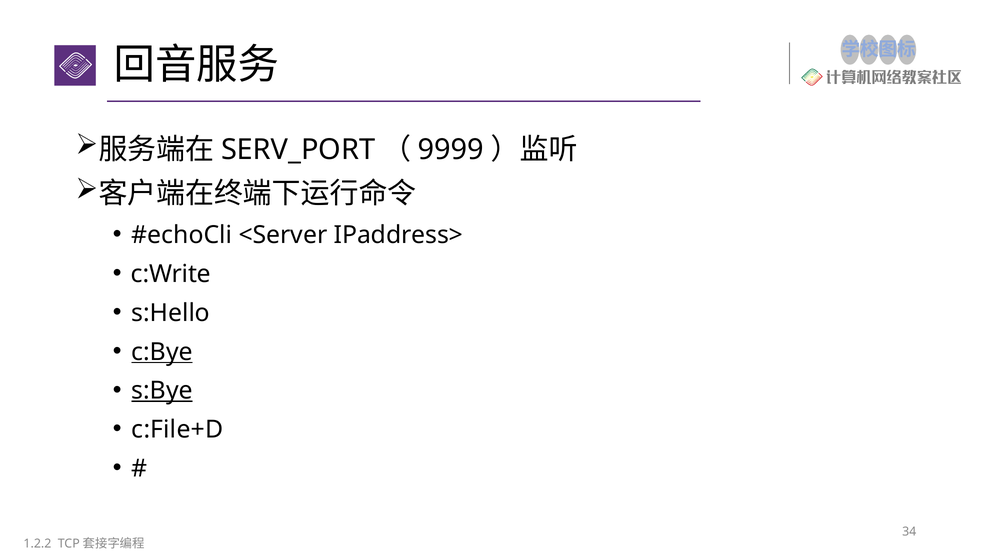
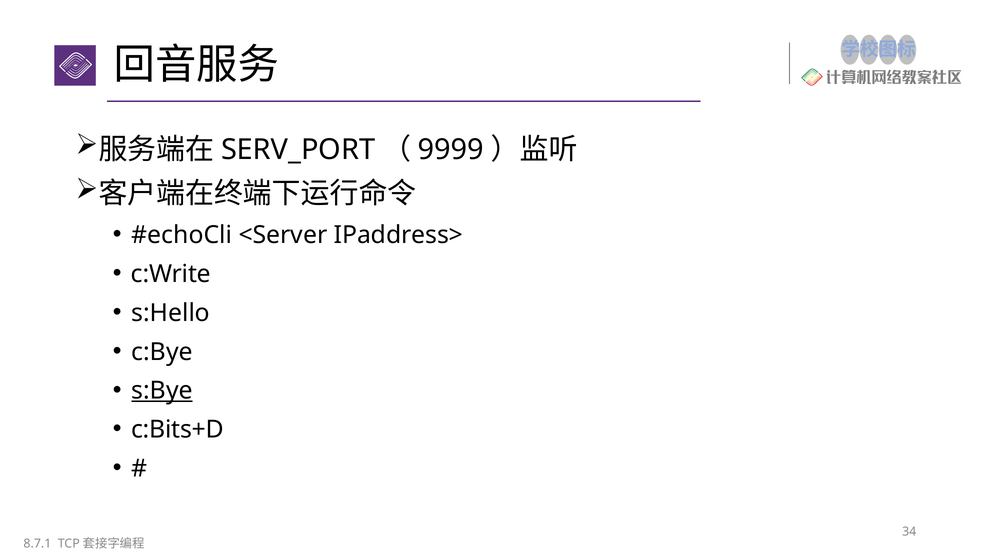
c:Bye underline: present -> none
c:File+D: c:File+D -> c:Bits+D
1.2.2: 1.2.2 -> 8.7.1
